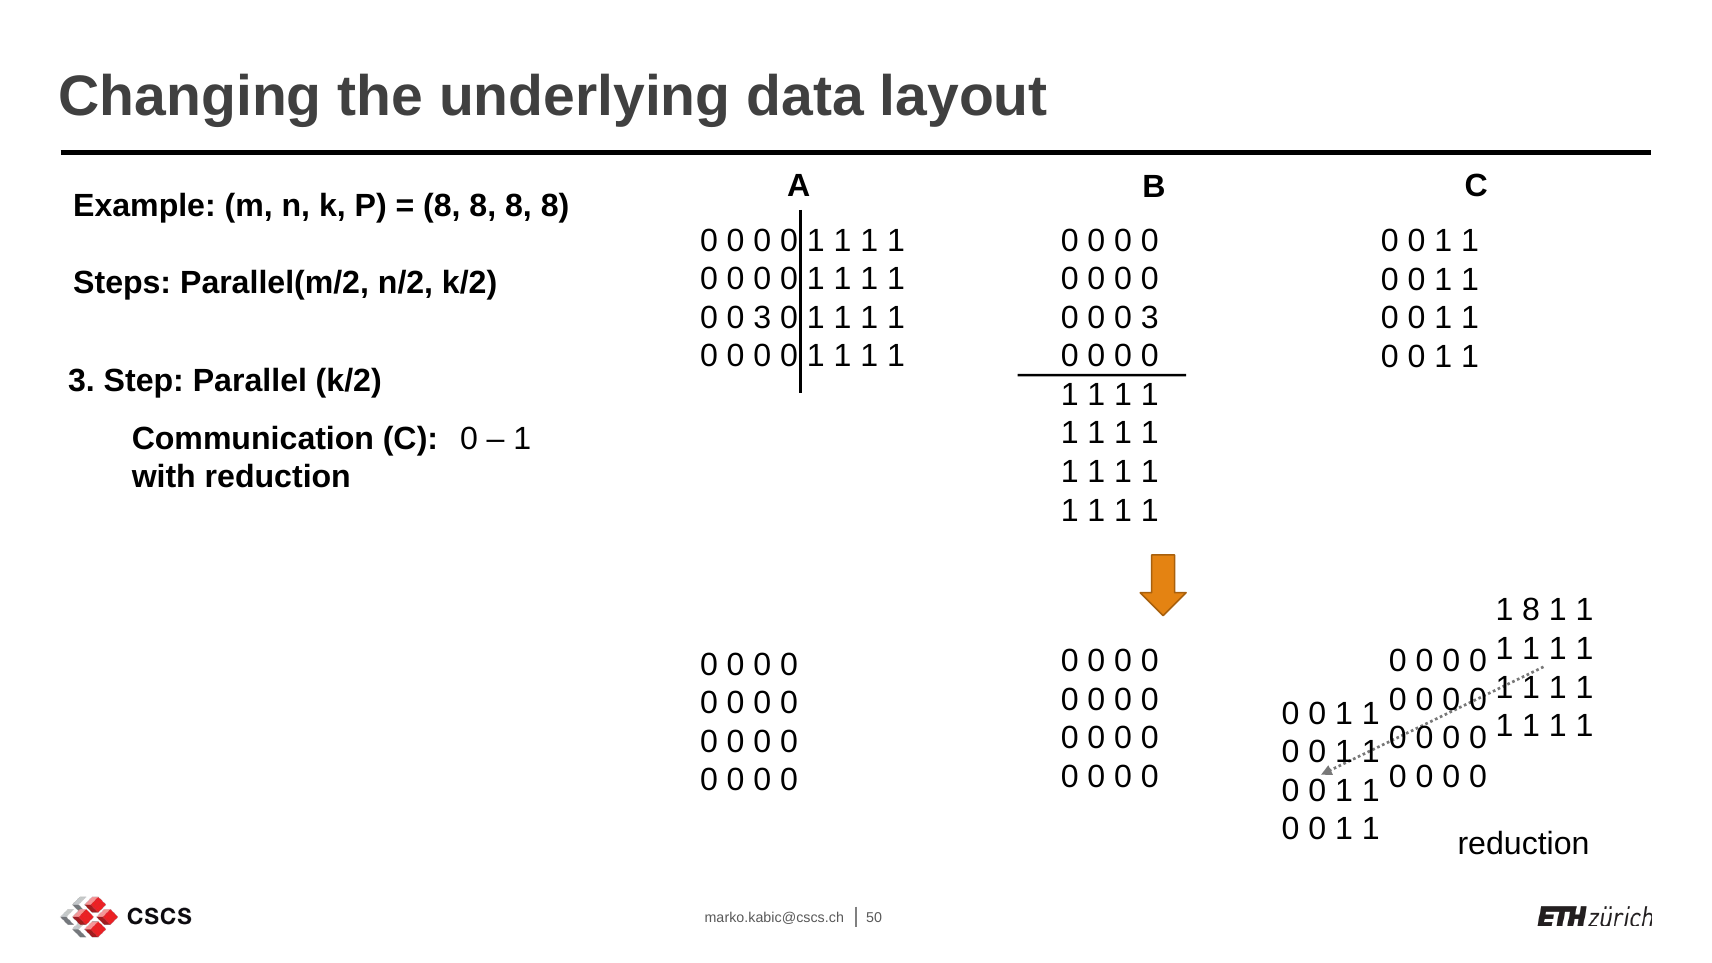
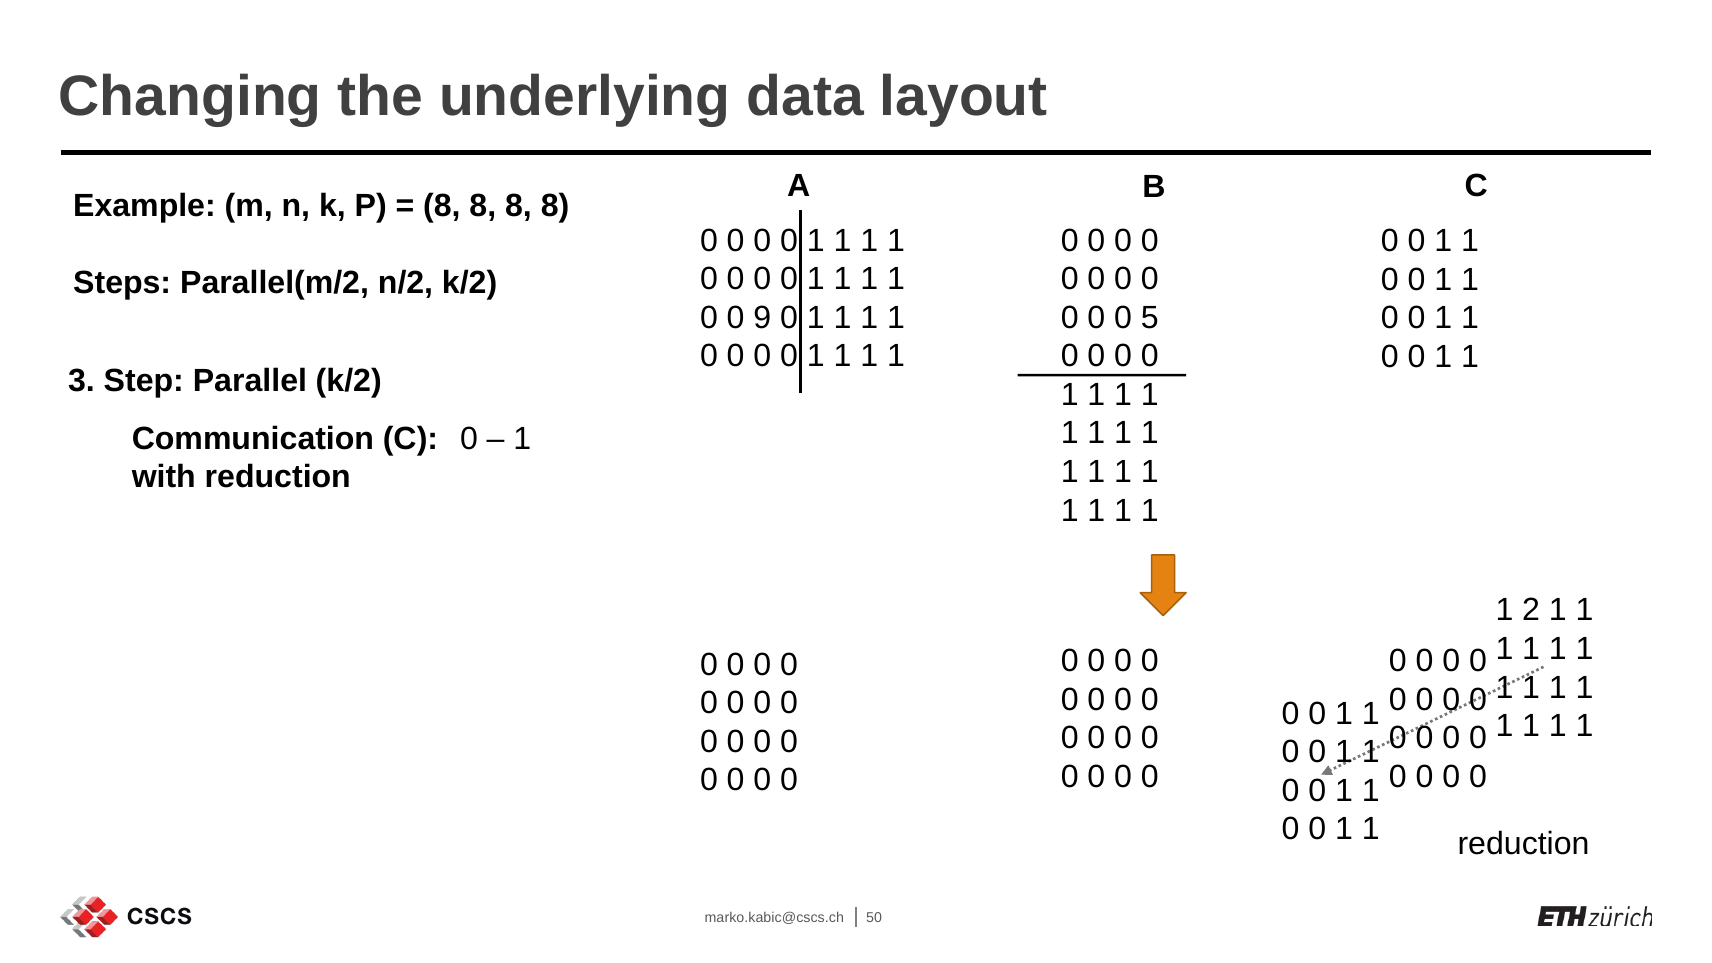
3 at (762, 318): 3 -> 9
0 0 0 3: 3 -> 5
1 8: 8 -> 2
